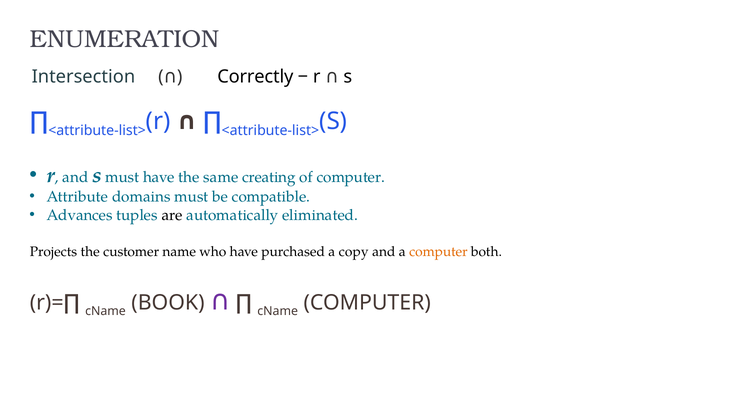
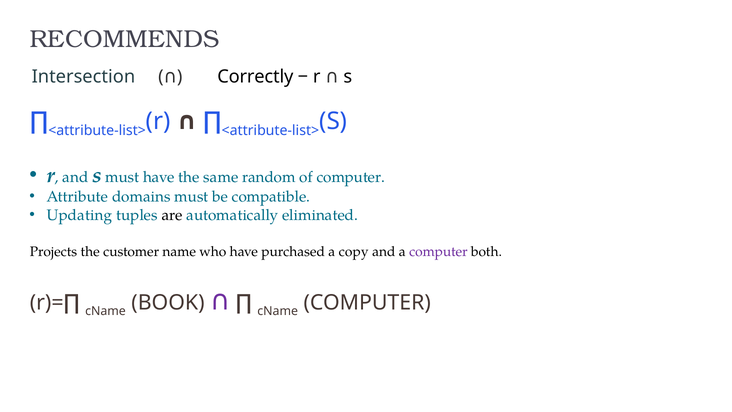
ENUMERATION: ENUMERATION -> RECOMMENDS
creating: creating -> random
Advances: Advances -> Updating
computer at (438, 252) colour: orange -> purple
